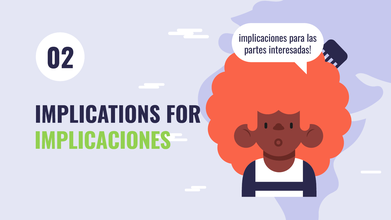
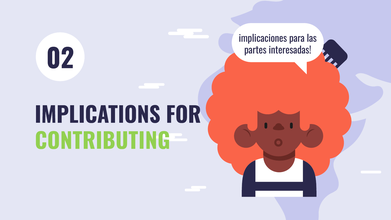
IMPLICACIONES at (103, 142): IMPLICACIONES -> CONTRIBUTING
